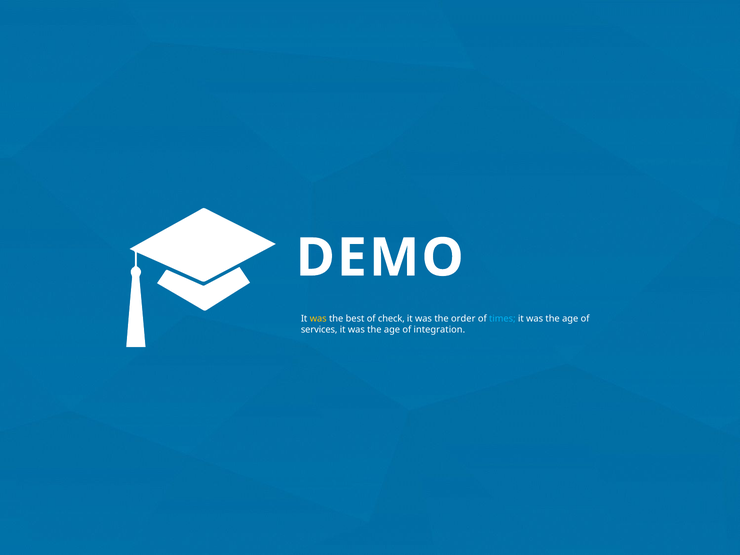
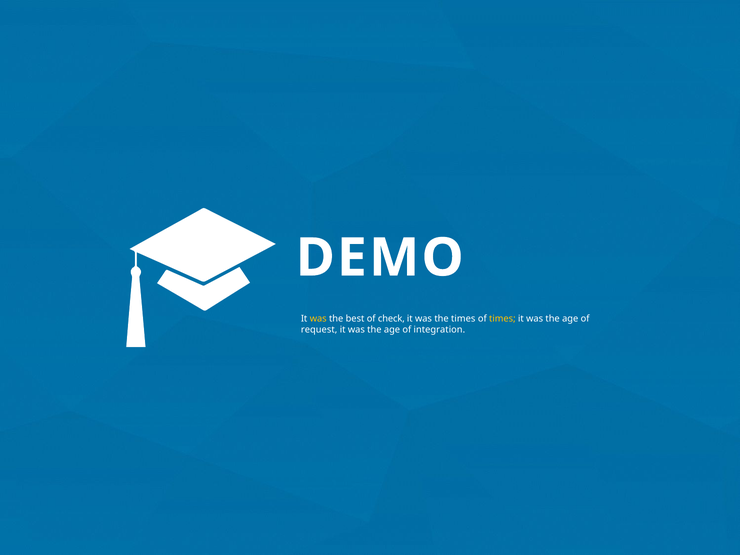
the order: order -> times
times at (502, 319) colour: light blue -> yellow
services: services -> request
